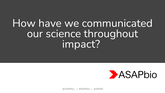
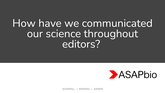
impact: impact -> editors
